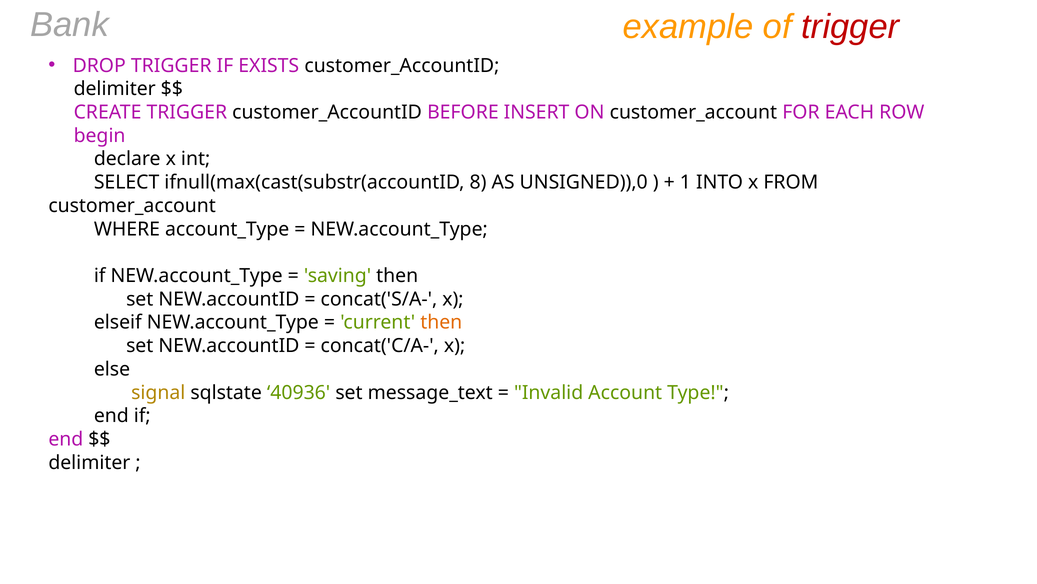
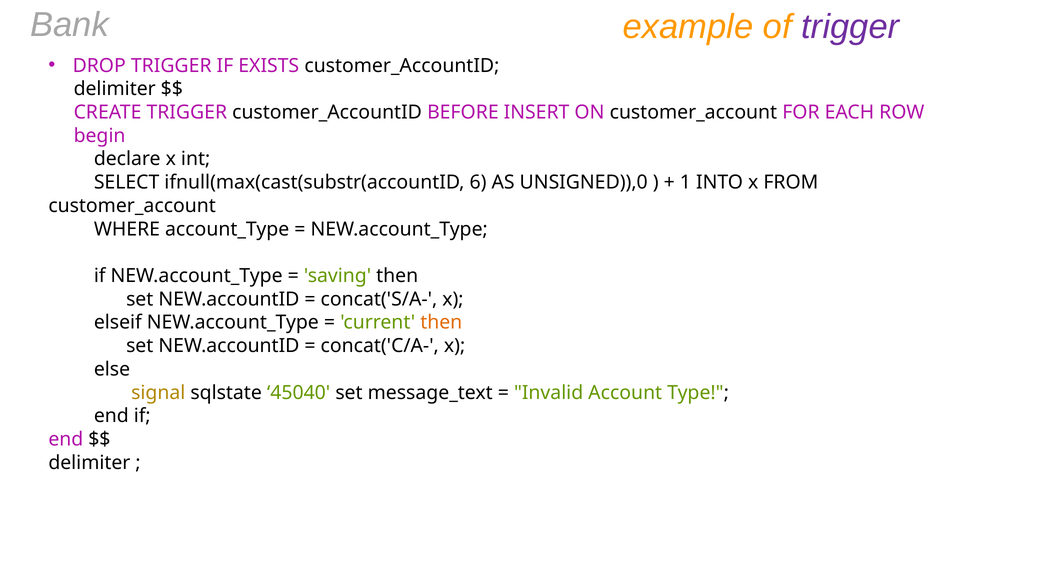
trigger at (850, 27) colour: red -> purple
8: 8 -> 6
40936: 40936 -> 45040
